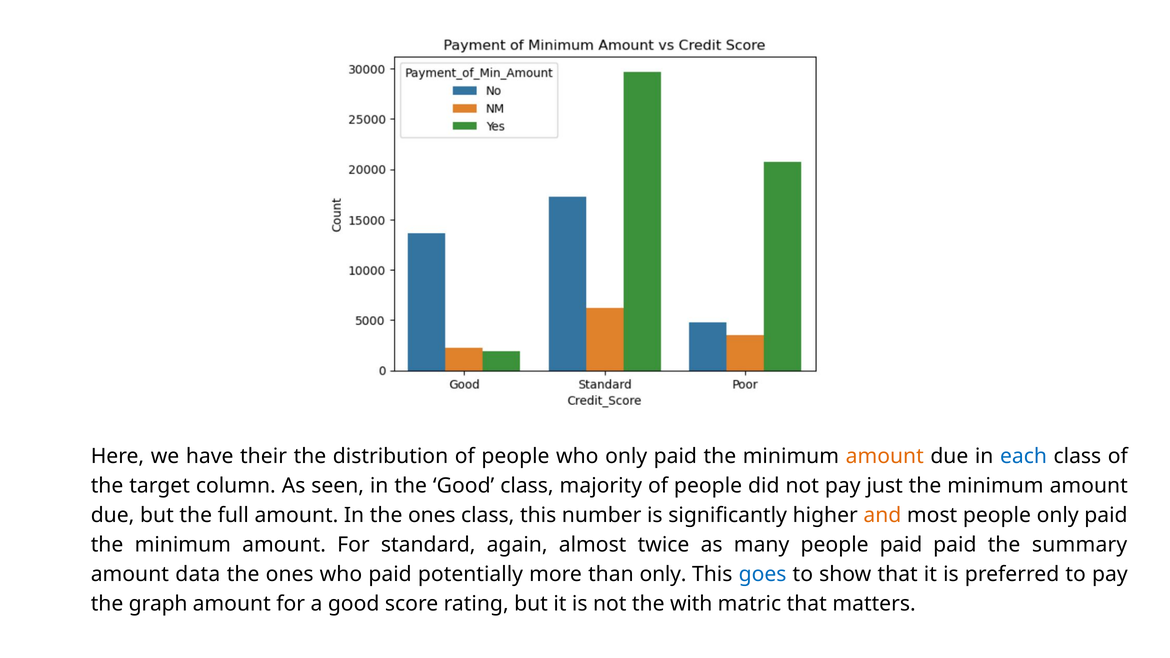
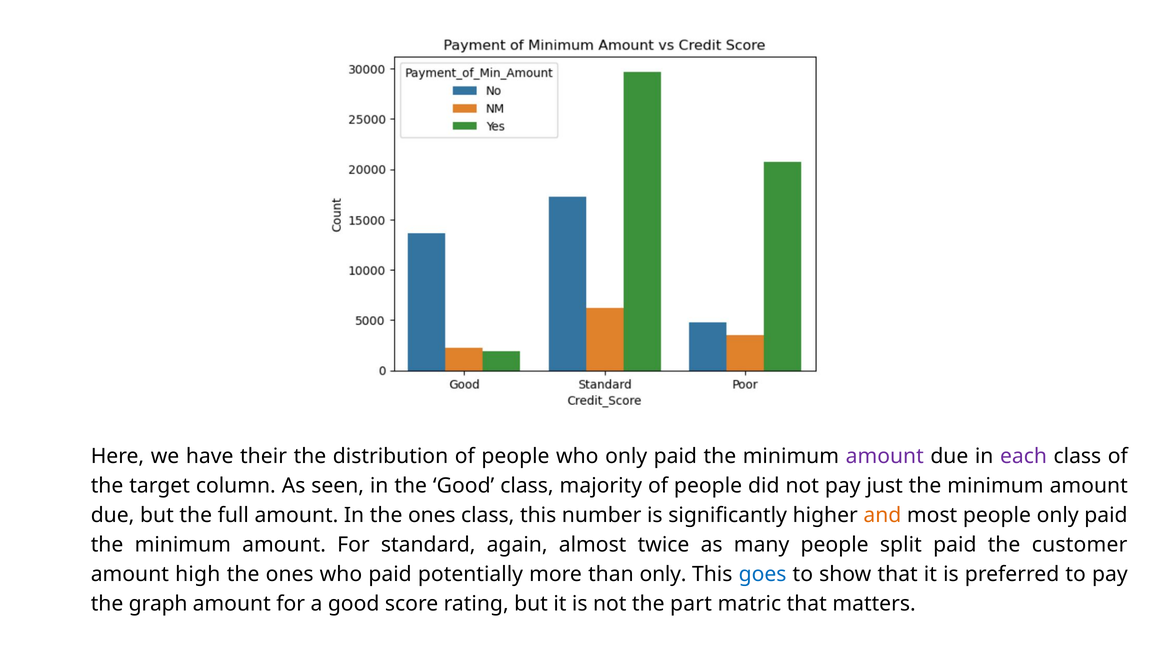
amount at (885, 456) colour: orange -> purple
each colour: blue -> purple
people paid: paid -> split
summary: summary -> customer
data: data -> high
with: with -> part
